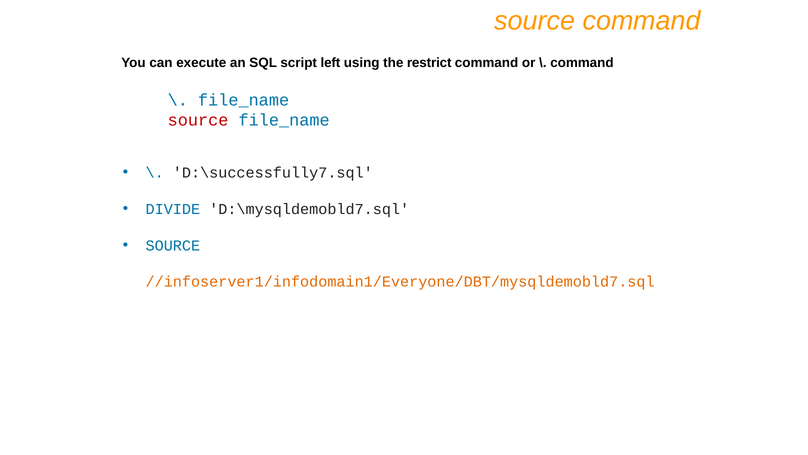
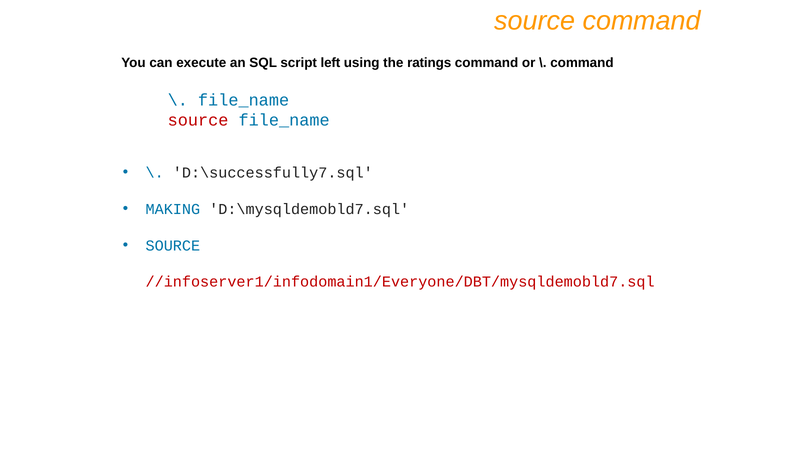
restrict: restrict -> ratings
DIVIDE: DIVIDE -> MAKING
//infoserver1/infodomain1/Everyone/DBT/mysqldemobld7.sql colour: orange -> red
